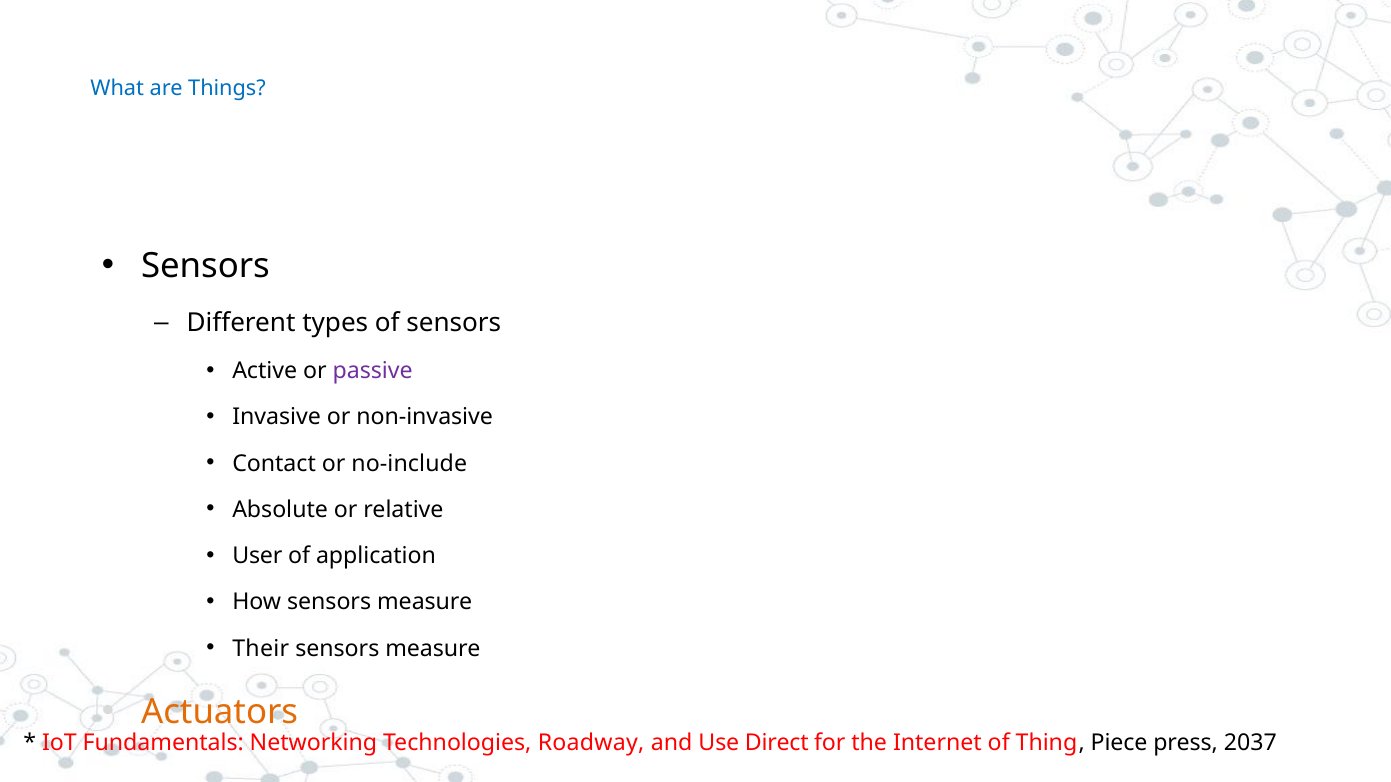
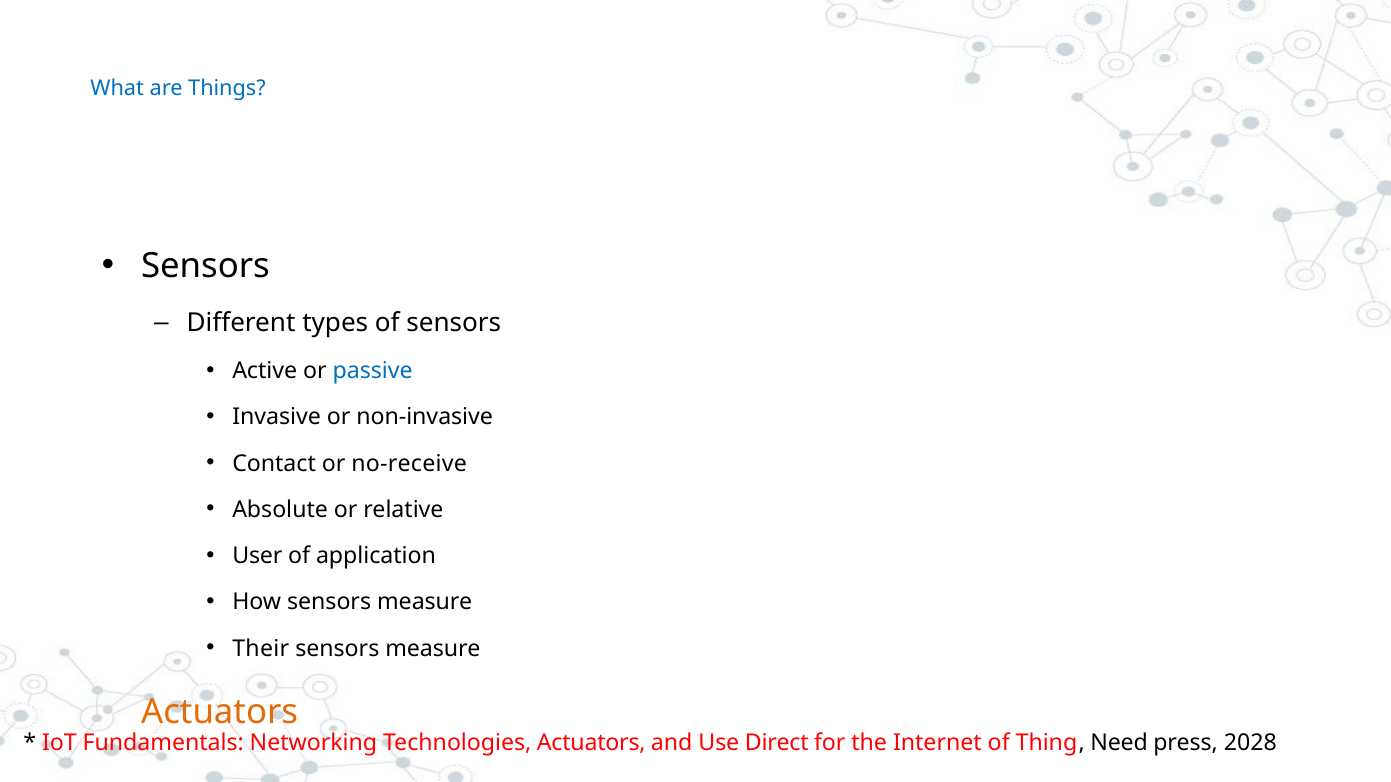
passive colour: purple -> blue
no-include: no-include -> no-receive
Technologies Roadway: Roadway -> Actuators
Piece: Piece -> Need
2037: 2037 -> 2028
